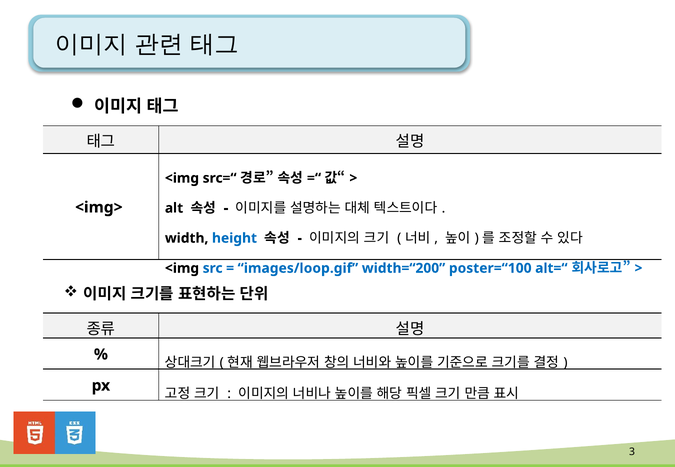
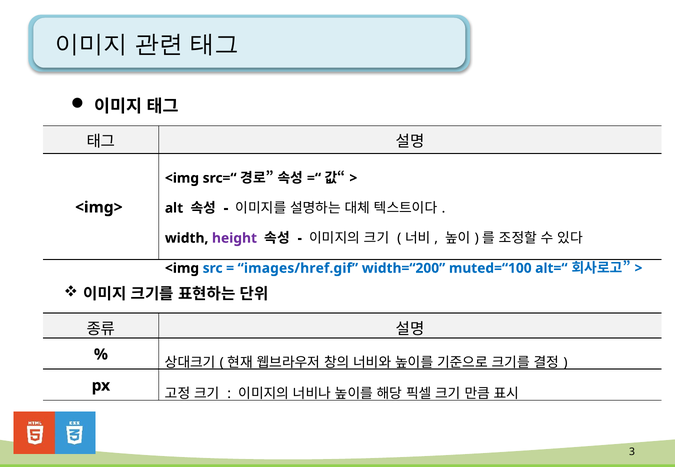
height colour: blue -> purple
images/loop.gif: images/loop.gif -> images/href.gif
poster=“100: poster=“100 -> muted=“100
